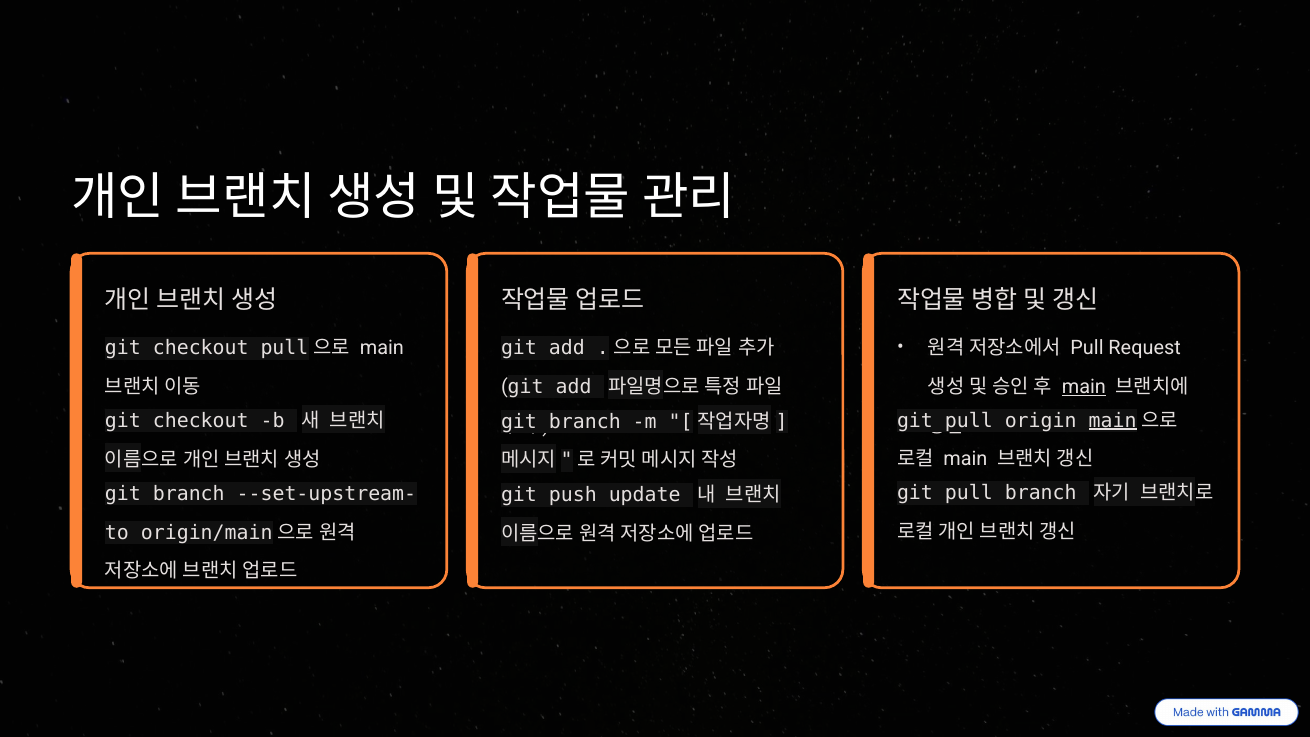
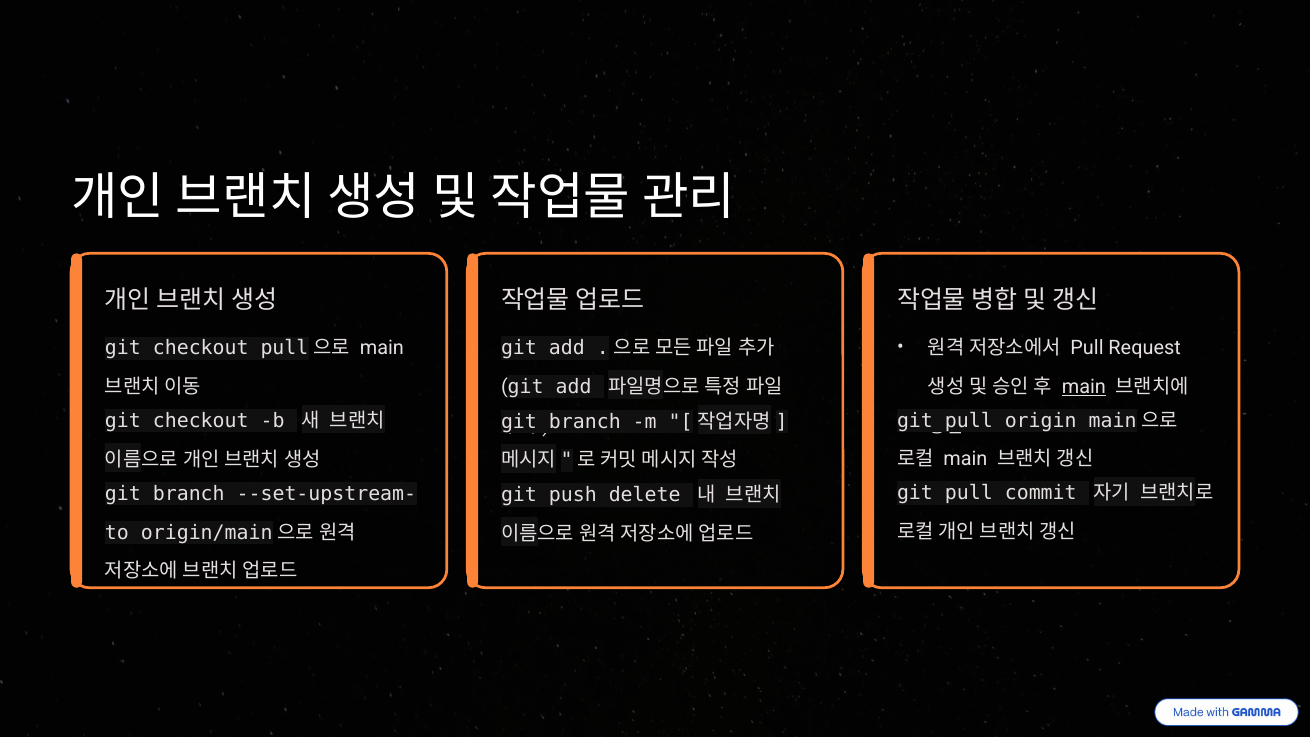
main at (1113, 420) underline: present -> none
pull branch: branch -> commit
update: update -> delete
